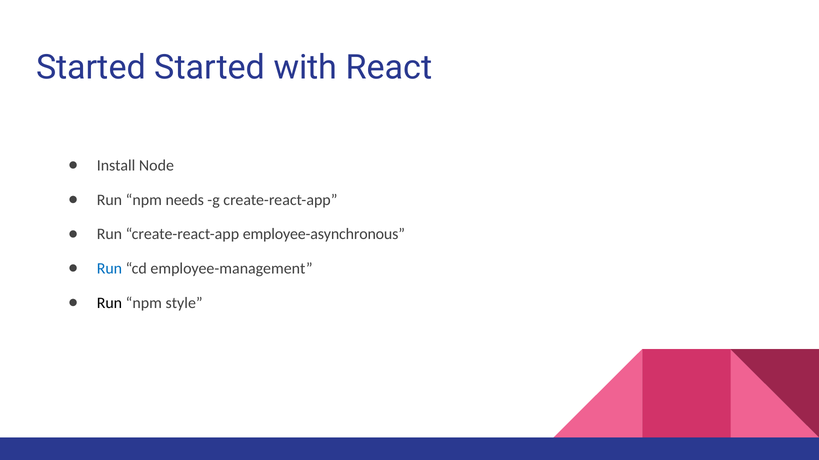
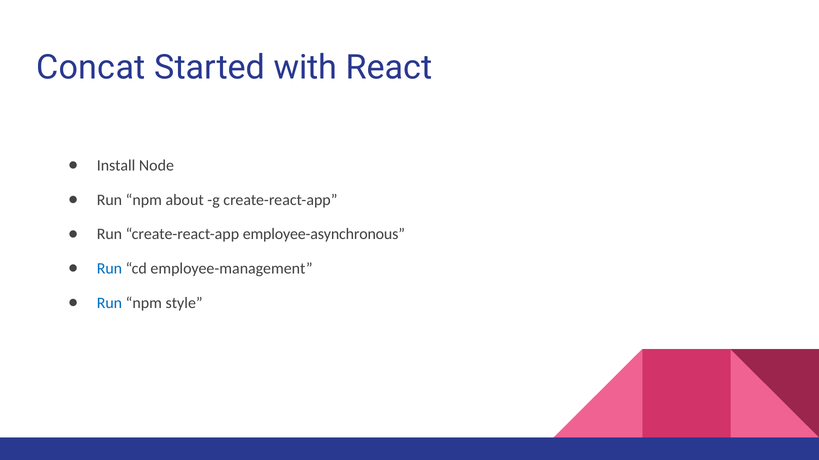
Started at (91, 68): Started -> Concat
needs: needs -> about
Run at (109, 303) colour: black -> blue
